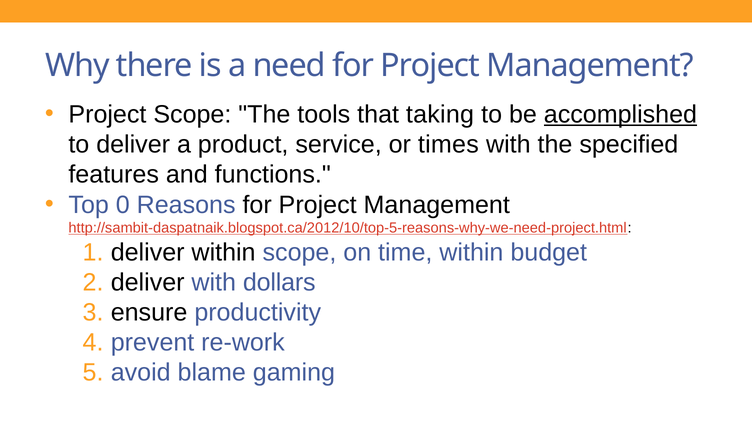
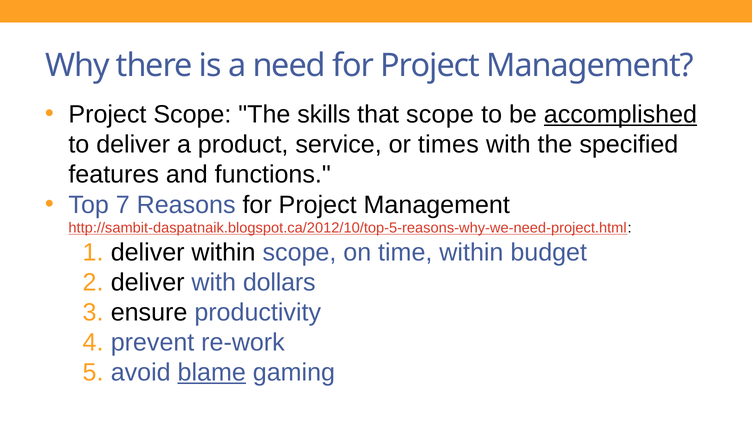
tools: tools -> skills
that taking: taking -> scope
0: 0 -> 7
blame underline: none -> present
